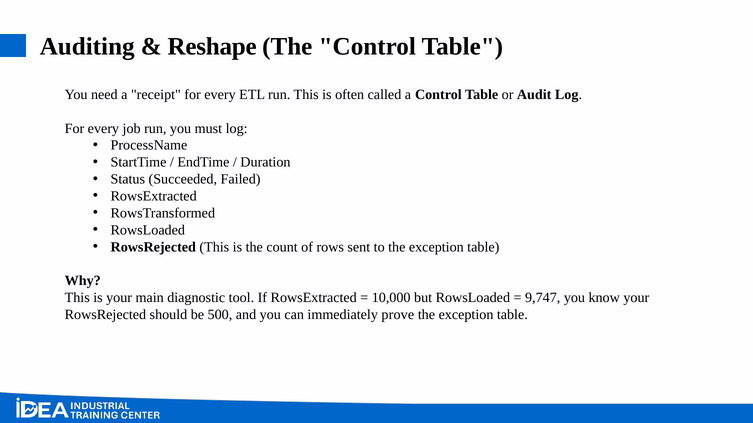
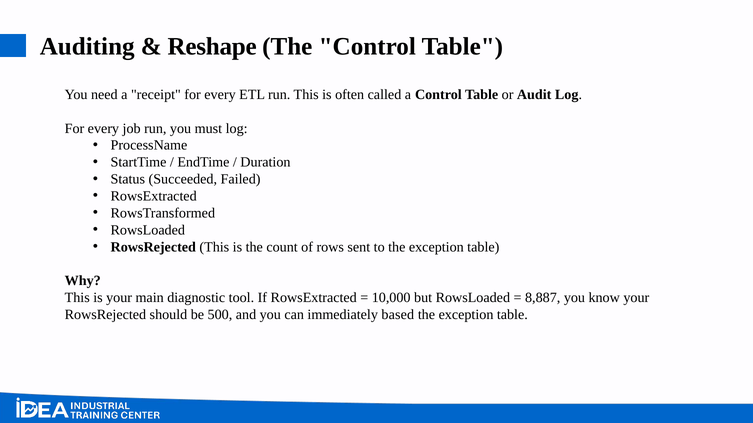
9,747: 9,747 -> 8,887
prove: prove -> based
